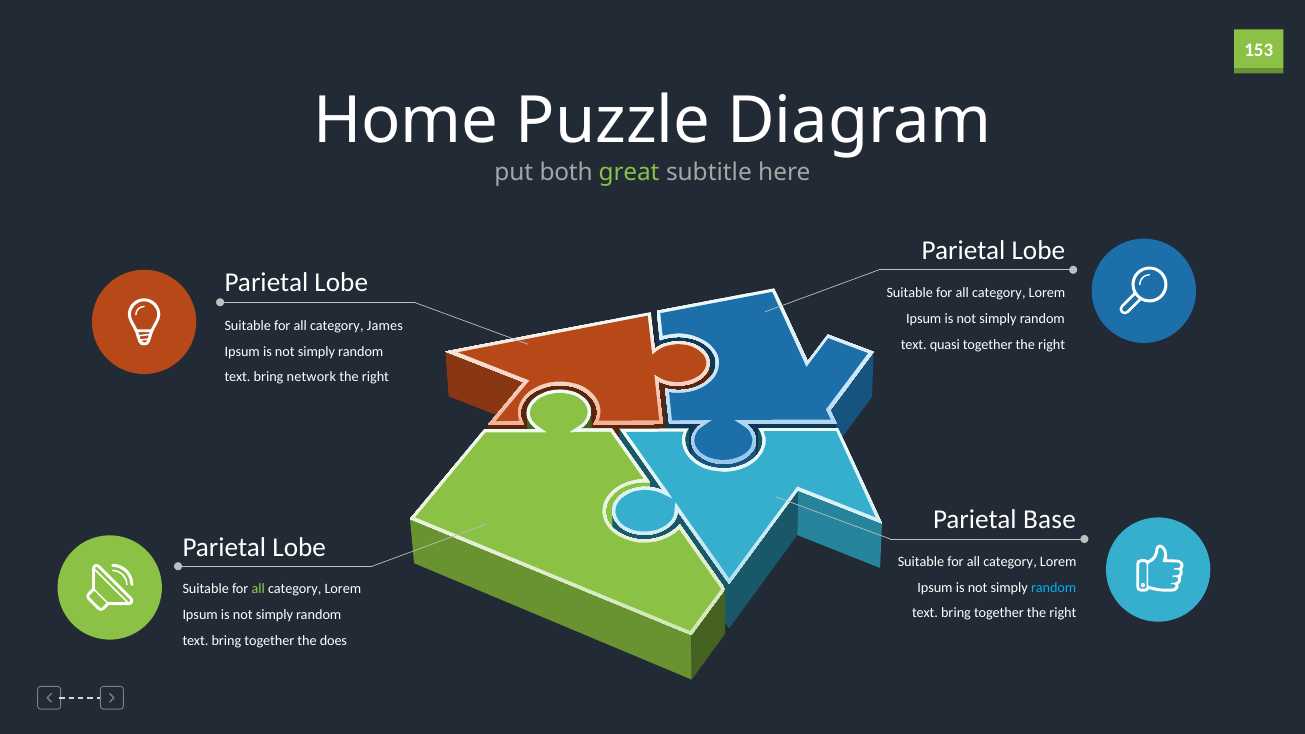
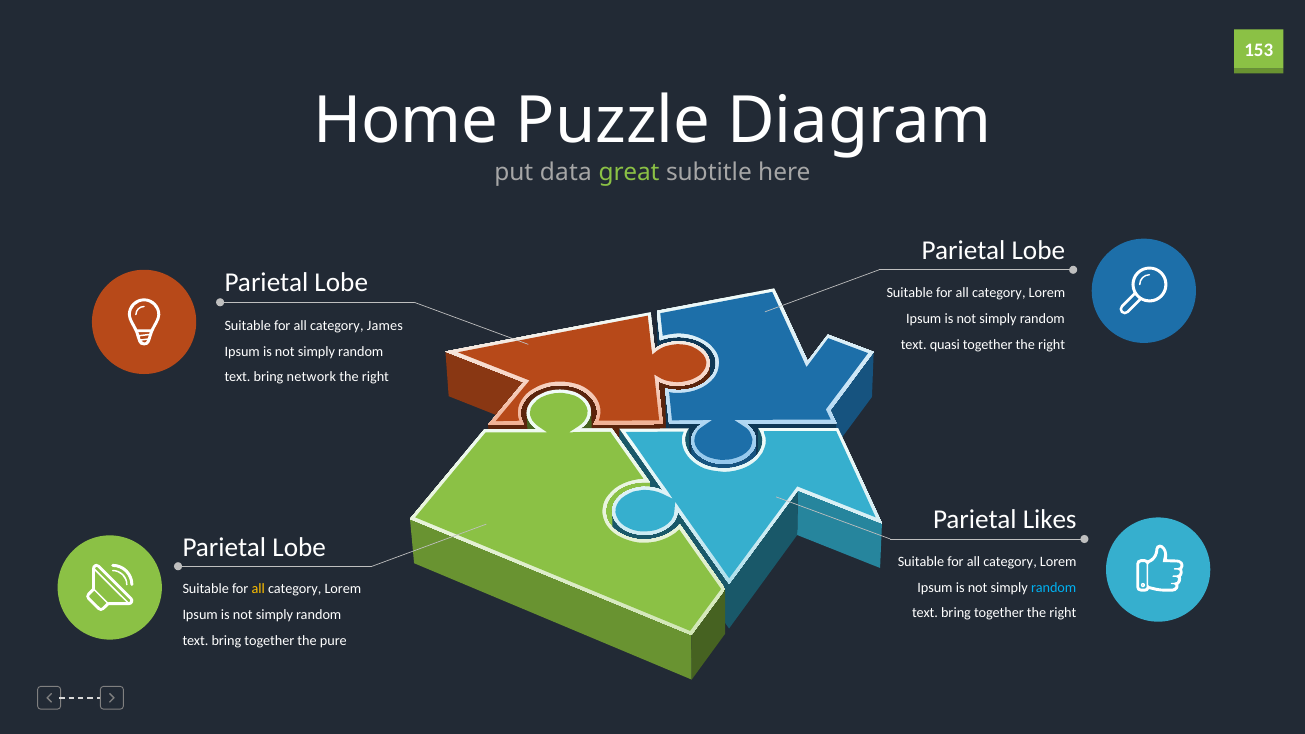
both: both -> data
Base: Base -> Likes
all at (258, 589) colour: light green -> yellow
does: does -> pure
